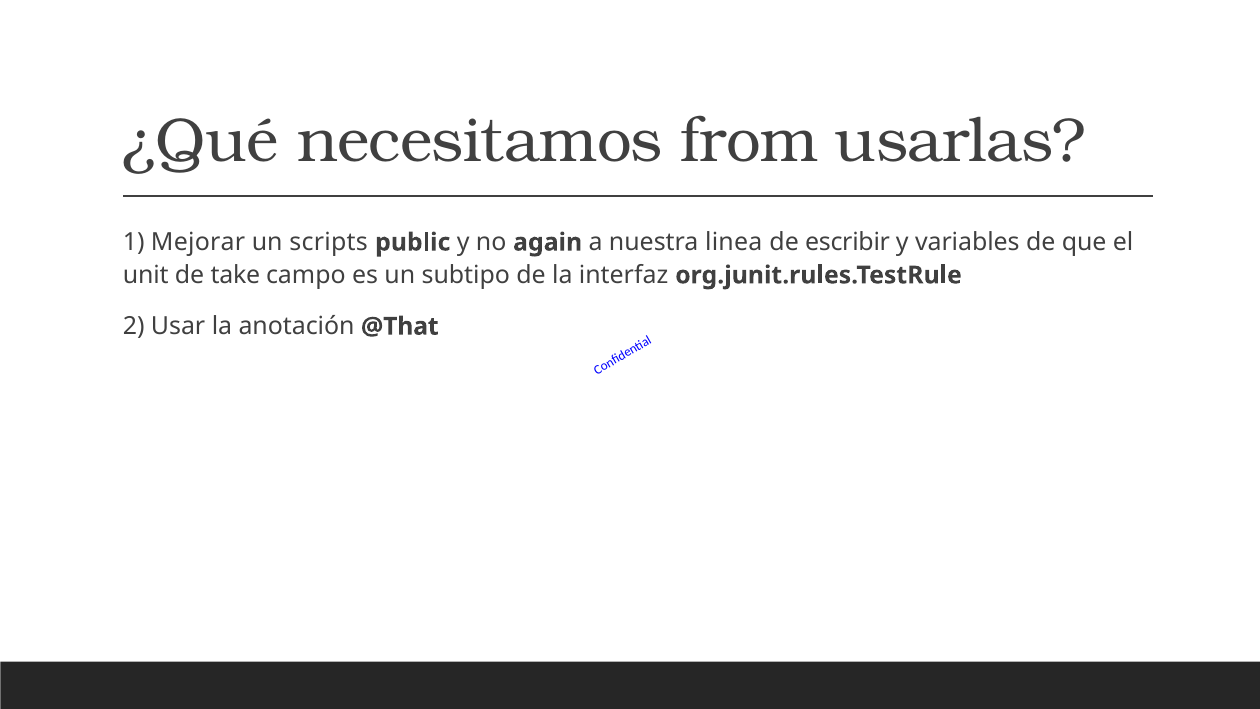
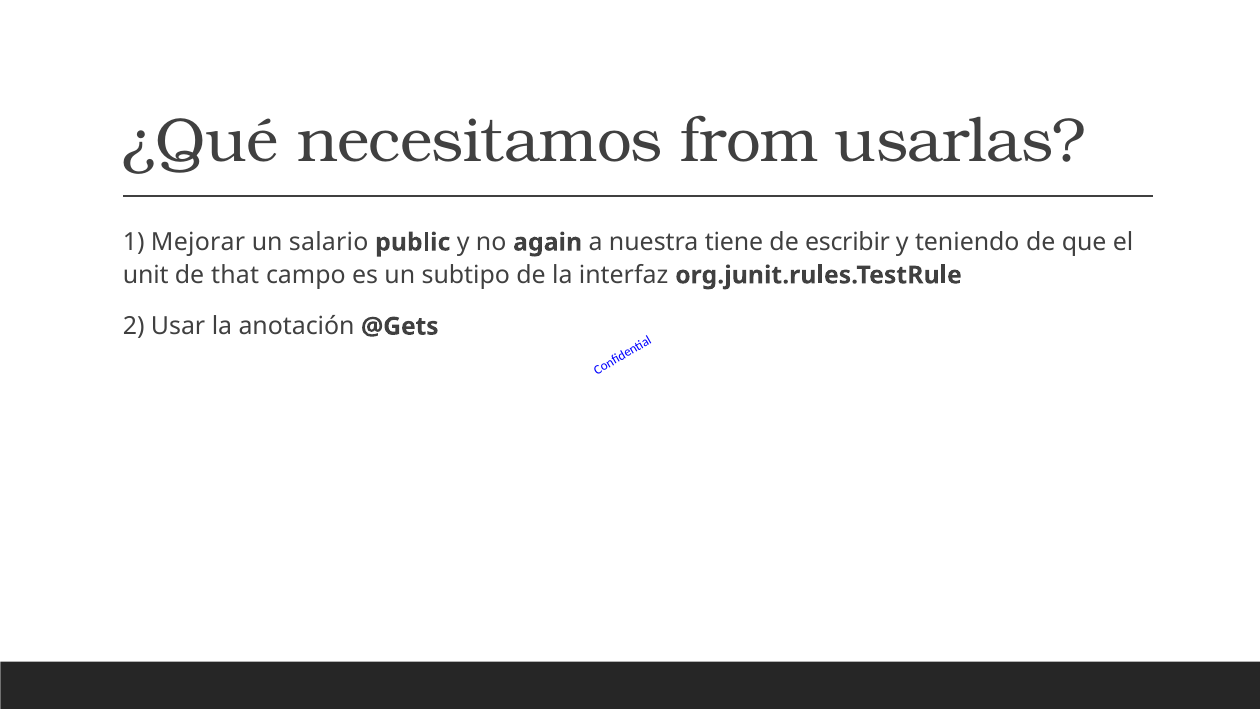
scripts: scripts -> salario
linea: linea -> tiene
variables: variables -> teniendo
take: take -> that
@That: @That -> @Gets
